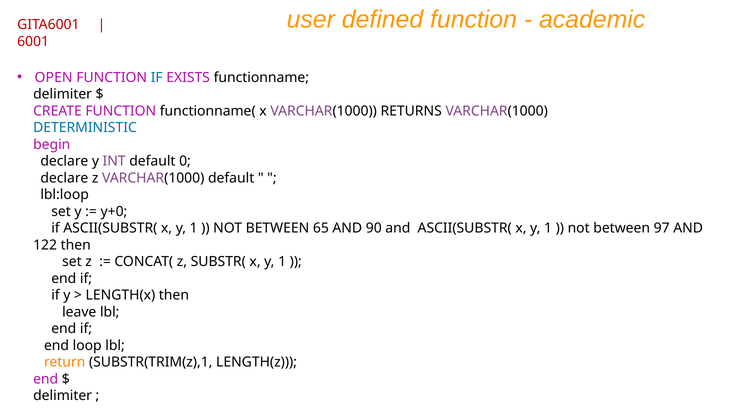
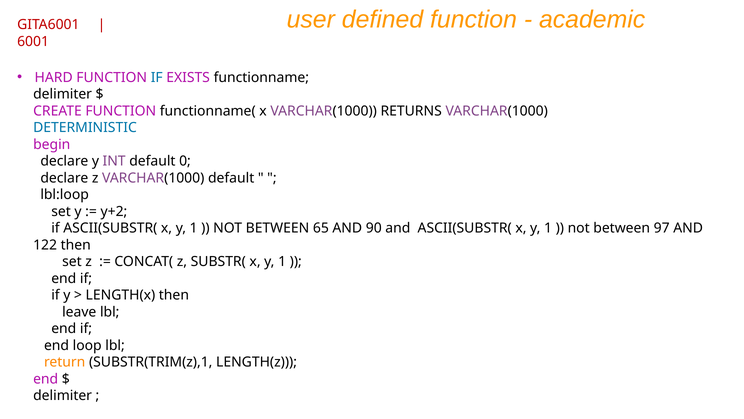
OPEN: OPEN -> HARD
y+0: y+0 -> y+2
